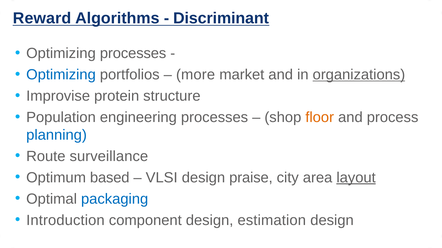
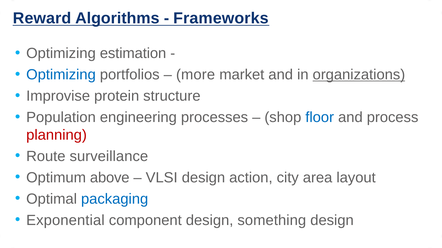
Discriminant: Discriminant -> Frameworks
Optimizing processes: processes -> estimation
floor colour: orange -> blue
planning colour: blue -> red
based: based -> above
praise: praise -> action
layout underline: present -> none
Introduction: Introduction -> Exponential
estimation: estimation -> something
